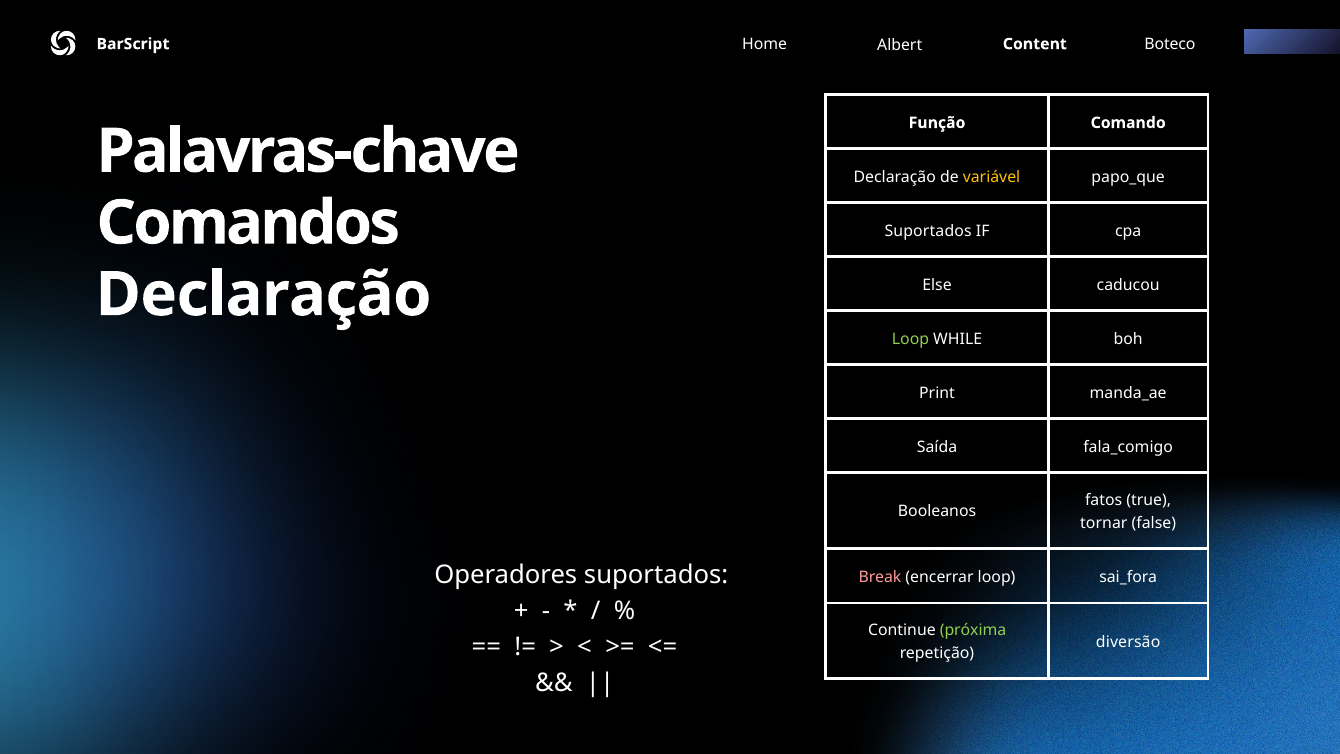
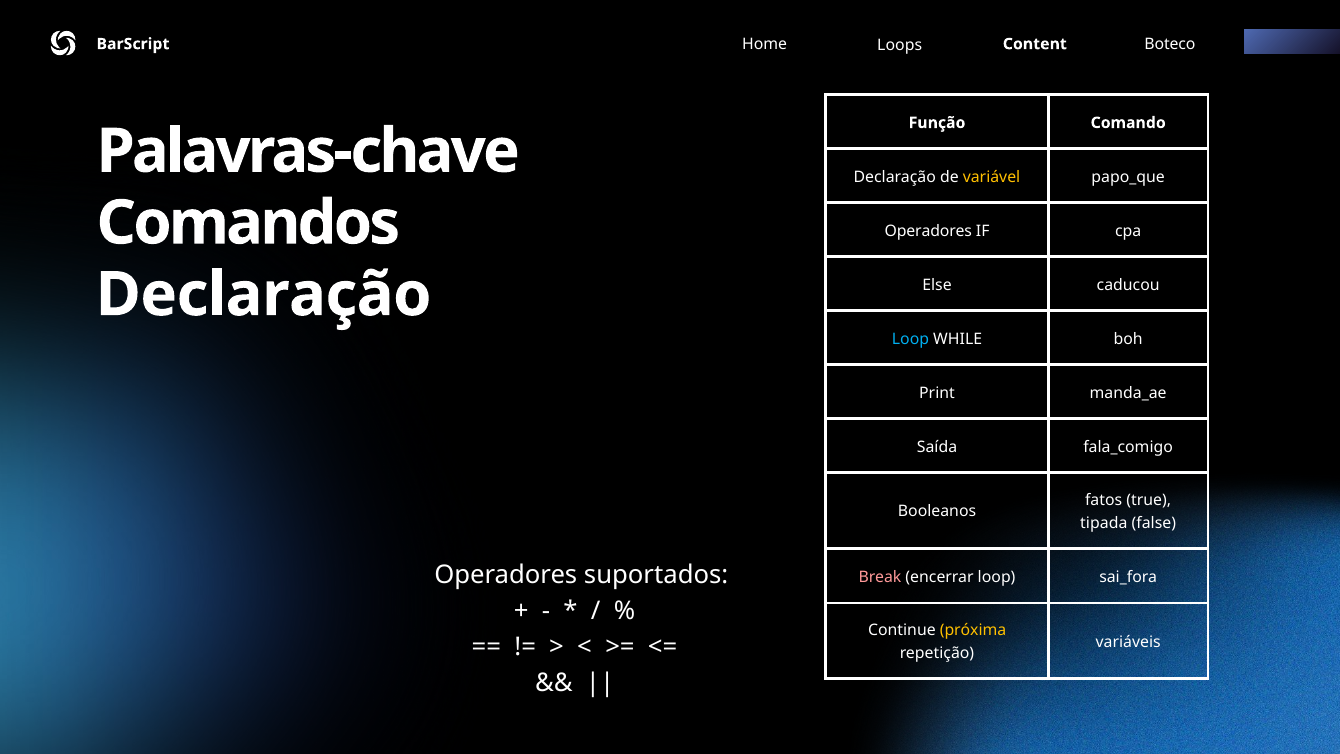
Albert: Albert -> Loops
Suportados at (928, 231): Suportados -> Operadores
Loop at (911, 339) colour: light green -> light blue
tornar: tornar -> tipada
próxima colour: light green -> yellow
diversão: diversão -> variáveis
